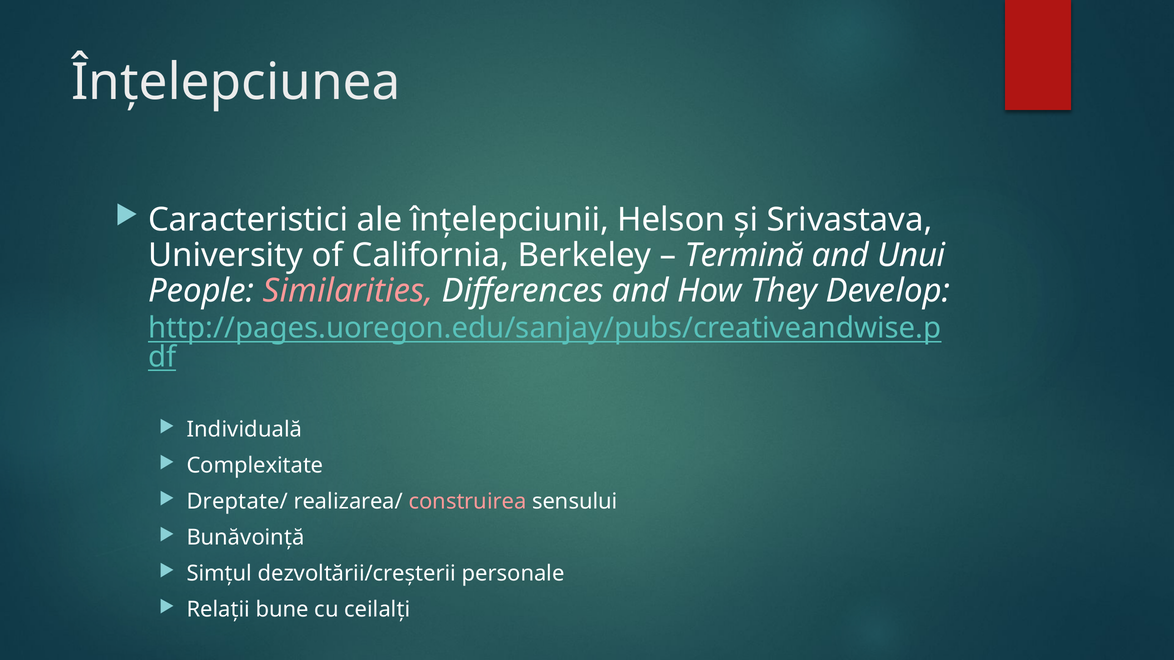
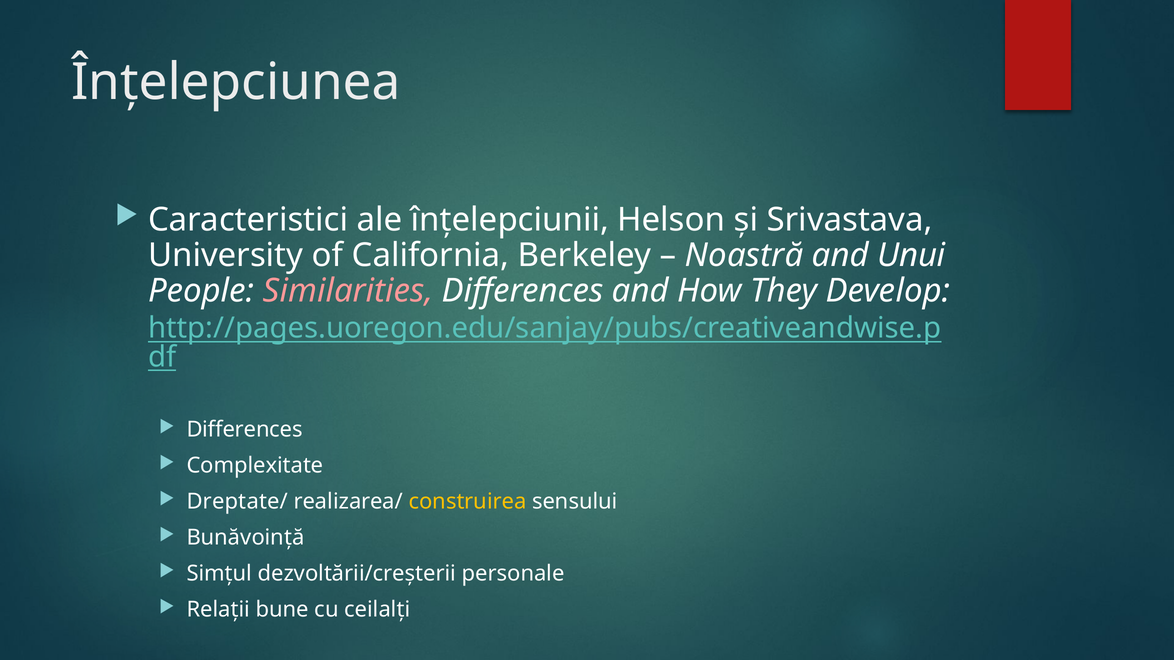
Termină: Termină -> Noastră
Individuală at (244, 430): Individuală -> Differences
construirea colour: pink -> yellow
